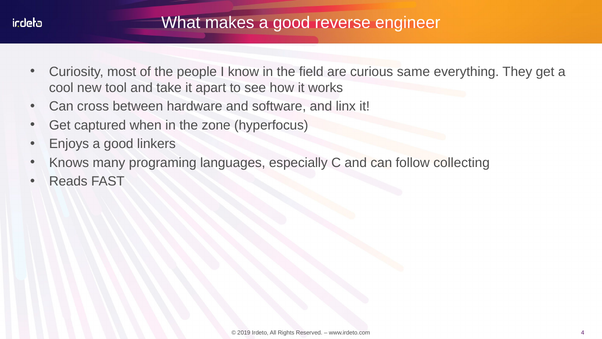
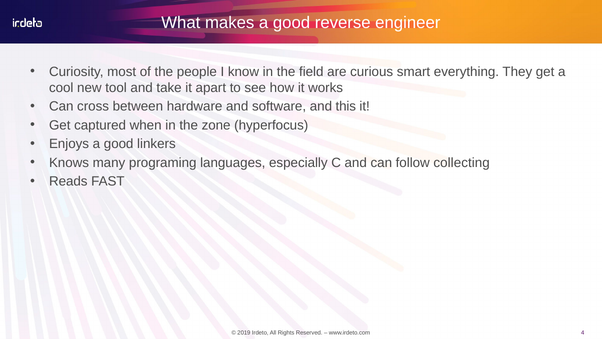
same: same -> smart
linx: linx -> this
